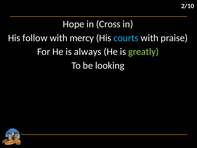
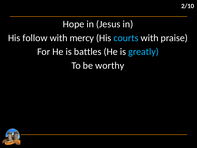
Cross: Cross -> Jesus
always: always -> battles
greatly colour: light green -> light blue
looking: looking -> worthy
